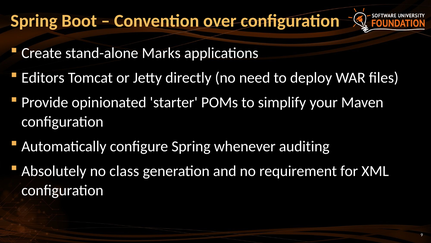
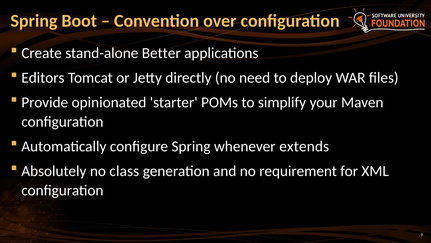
Marks: Marks -> Better
auditing: auditing -> extends
